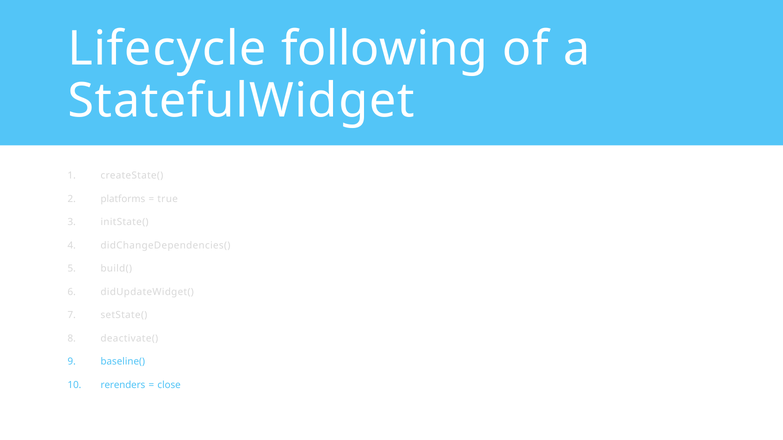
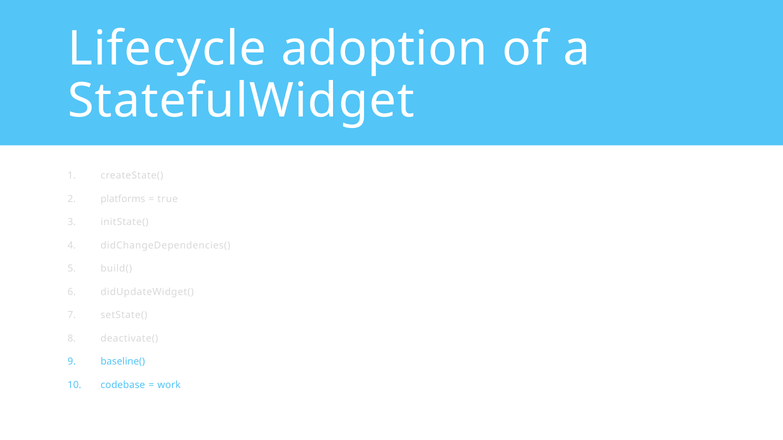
following: following -> adoption
rerenders: rerenders -> codebase
close: close -> work
